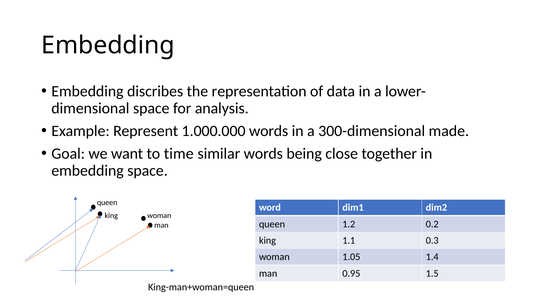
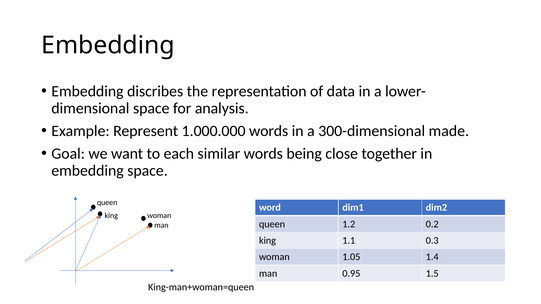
time: time -> each
